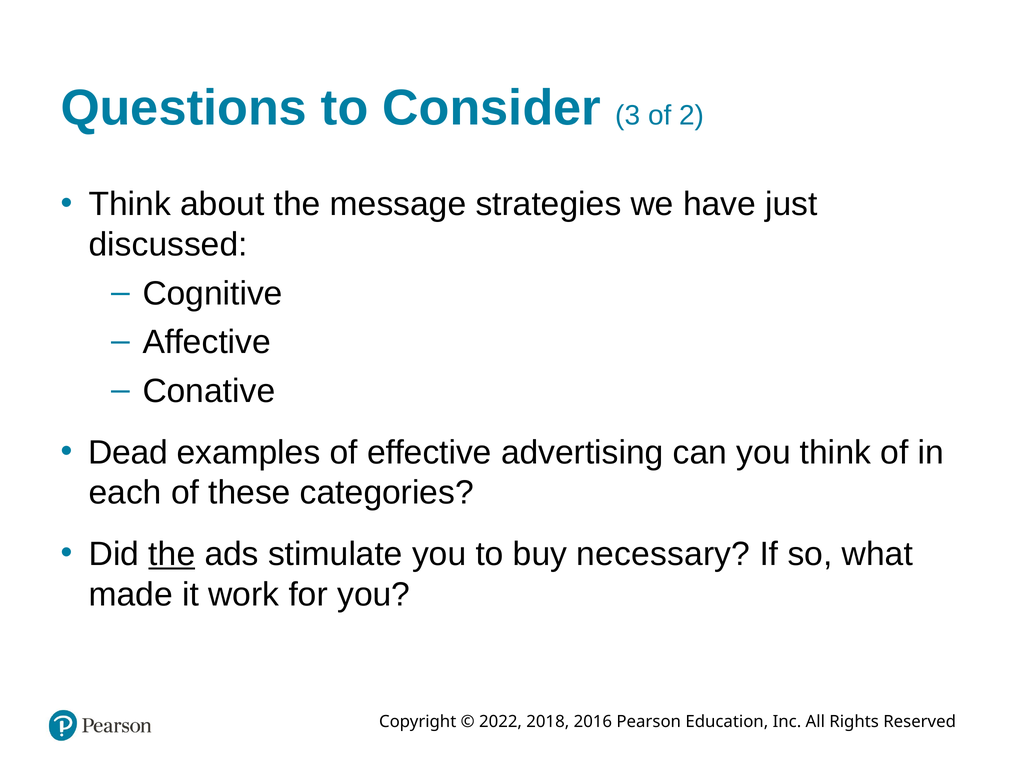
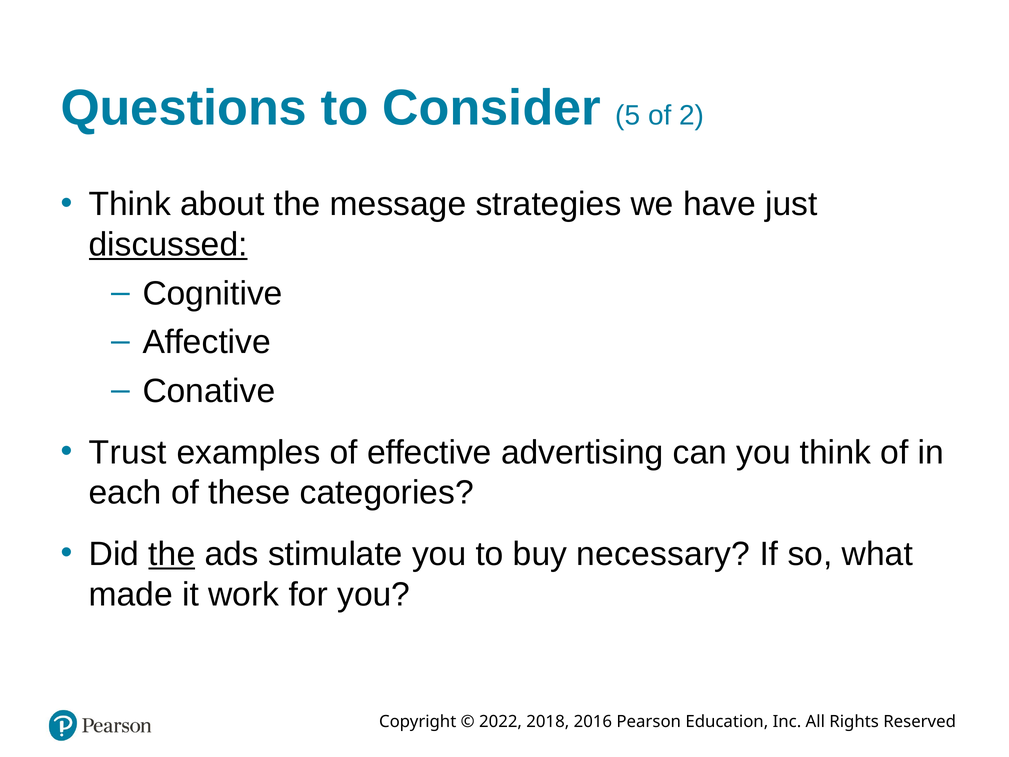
3: 3 -> 5
discussed underline: none -> present
Dead: Dead -> Trust
